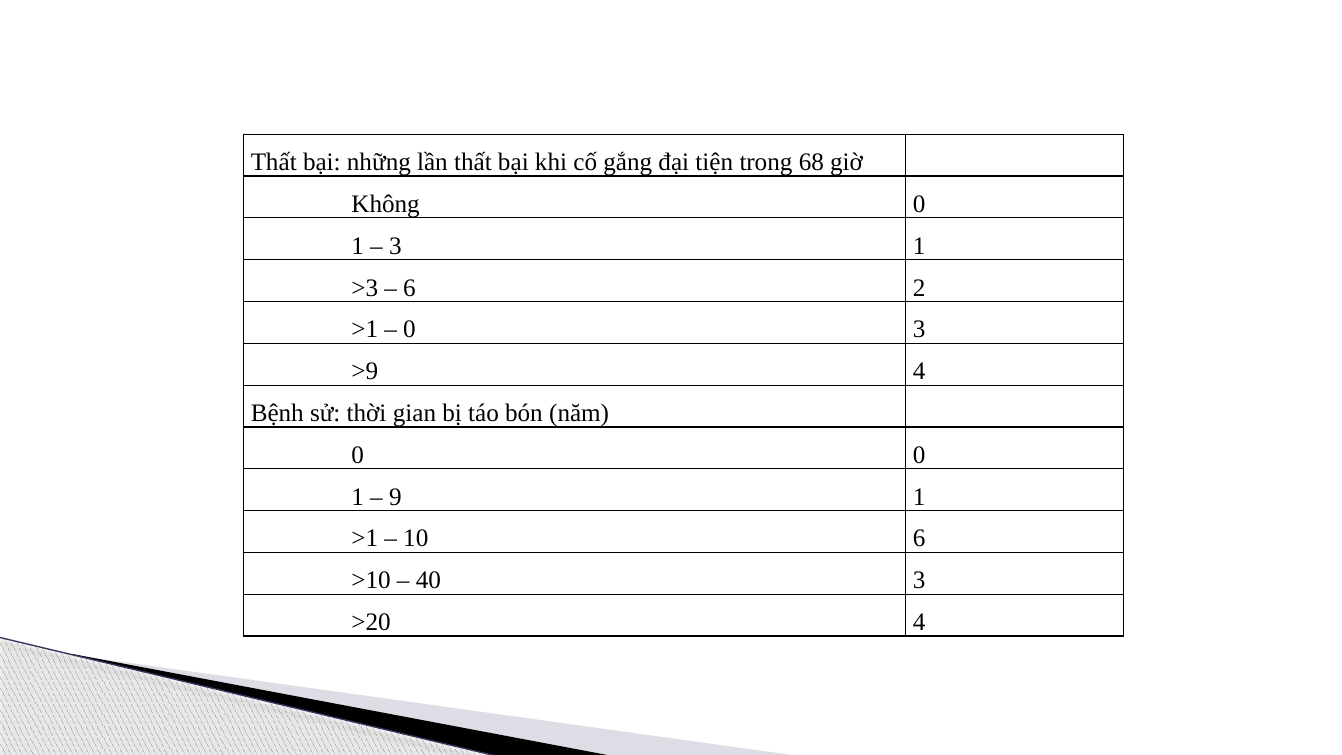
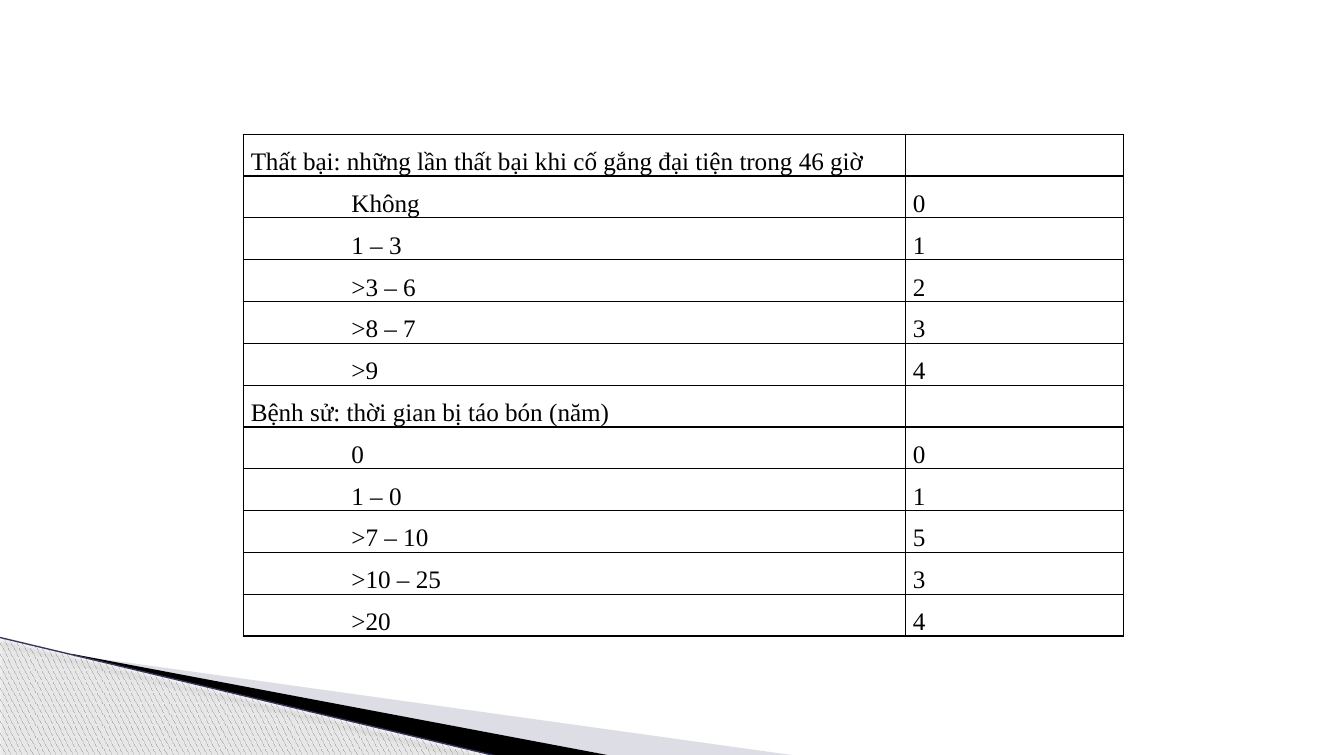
68: 68 -> 46
>1 at (365, 330): >1 -> >8
0 at (409, 330): 0 -> 7
9 at (395, 497): 9 -> 0
>1 at (365, 539): >1 -> >7
10 6: 6 -> 5
40: 40 -> 25
